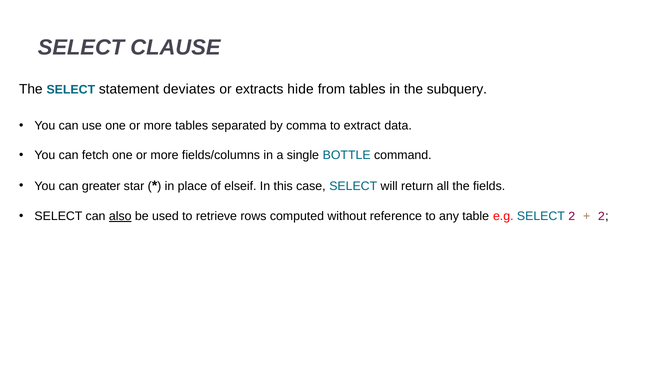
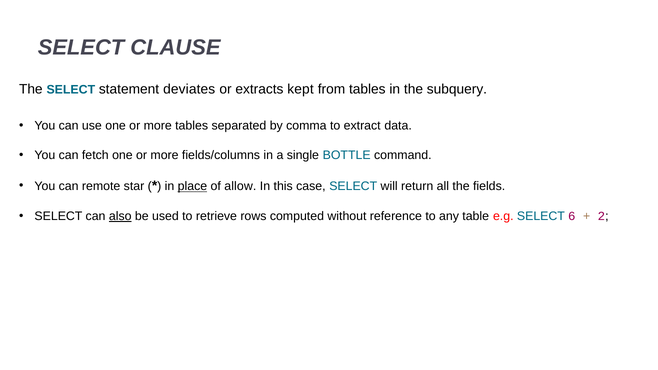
hide: hide -> kept
greater: greater -> remote
place underline: none -> present
elseif: elseif -> allow
SELECT 2: 2 -> 6
